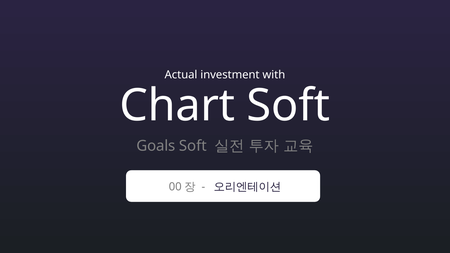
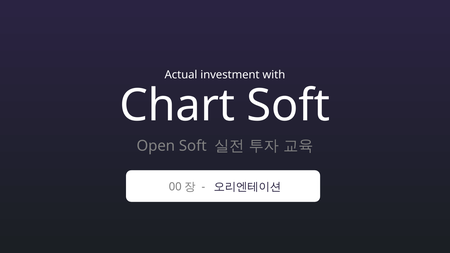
Goals: Goals -> Open
